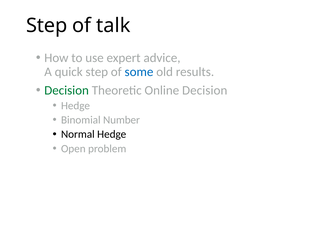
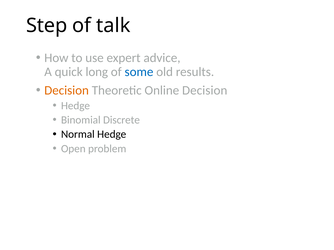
quick step: step -> long
Decision at (67, 91) colour: green -> orange
Number: Number -> Discrete
